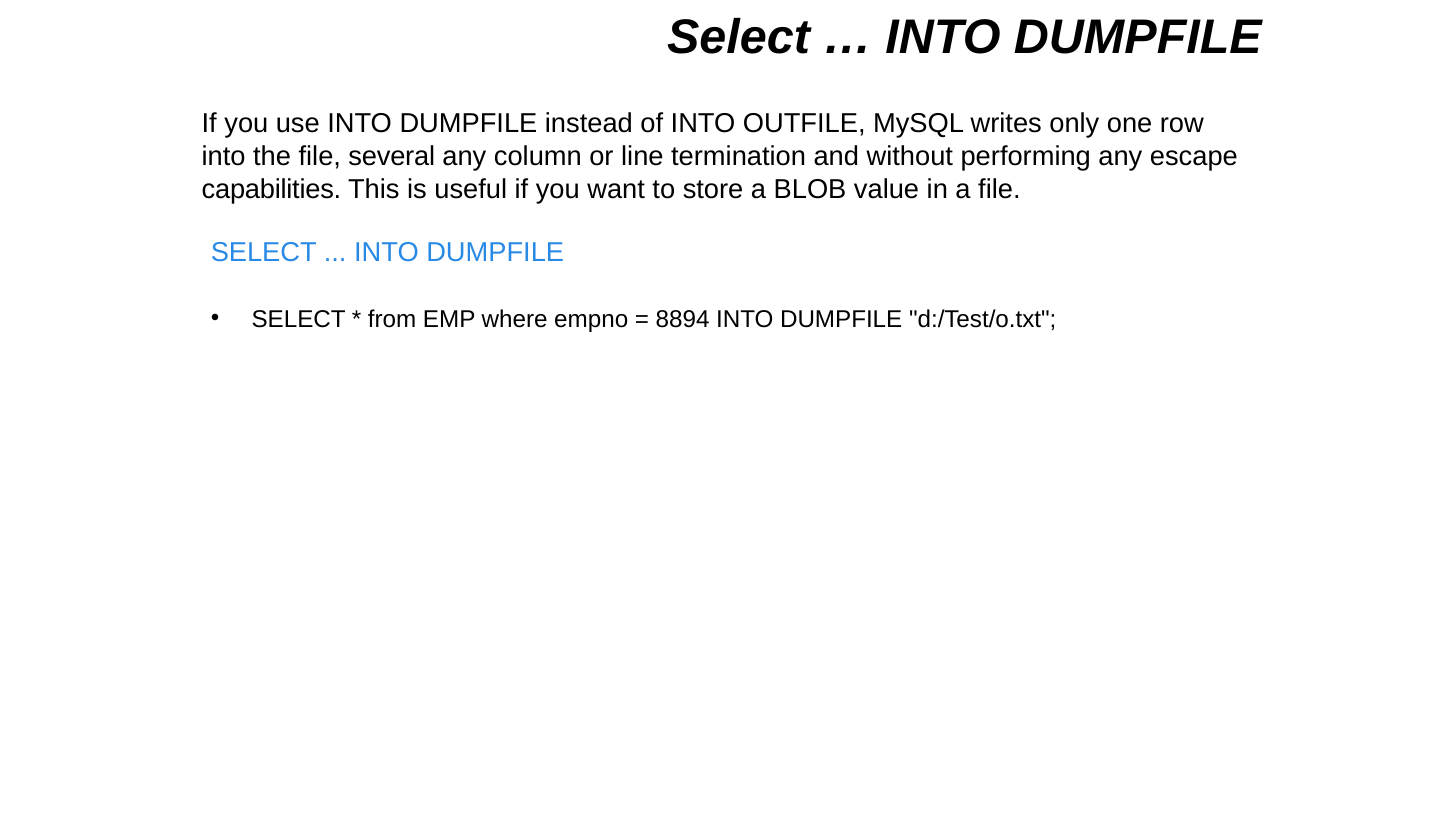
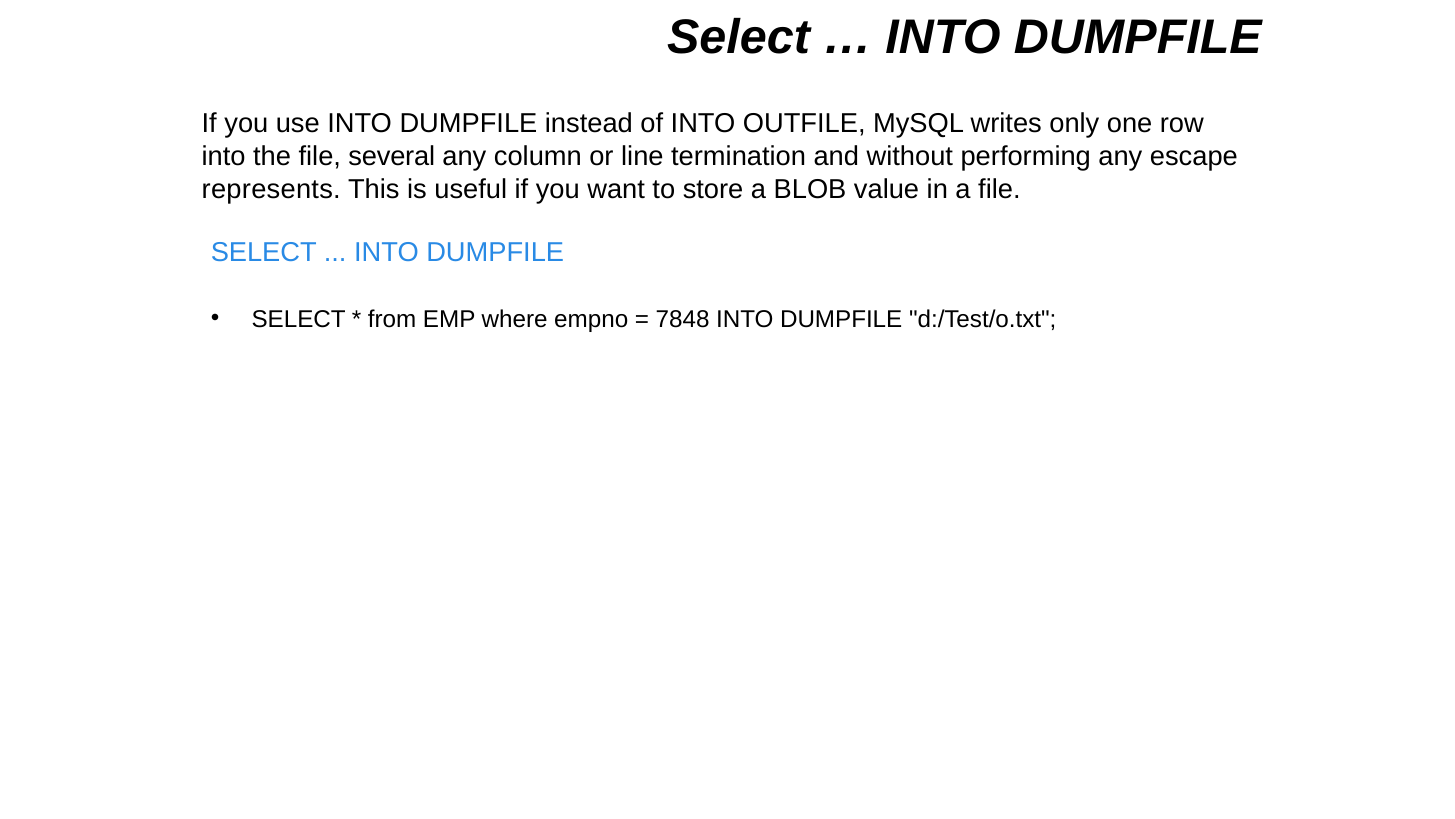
capabilities: capabilities -> represents
8894: 8894 -> 7848
